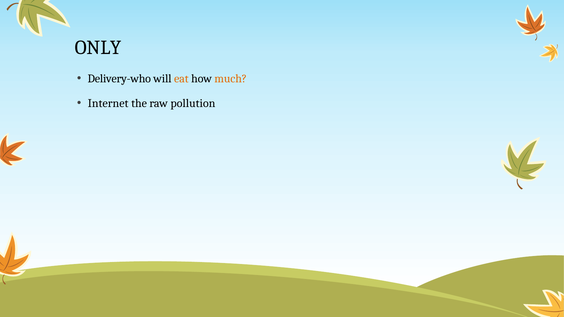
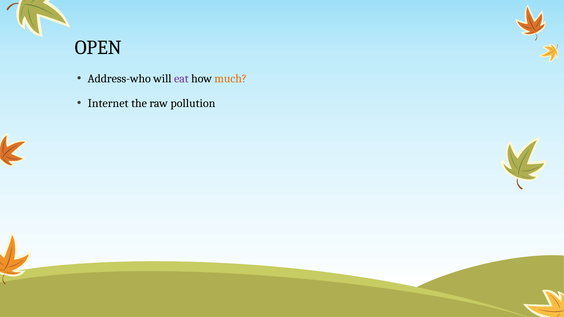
ONLY: ONLY -> OPEN
Delivery-who: Delivery-who -> Address-who
eat colour: orange -> purple
